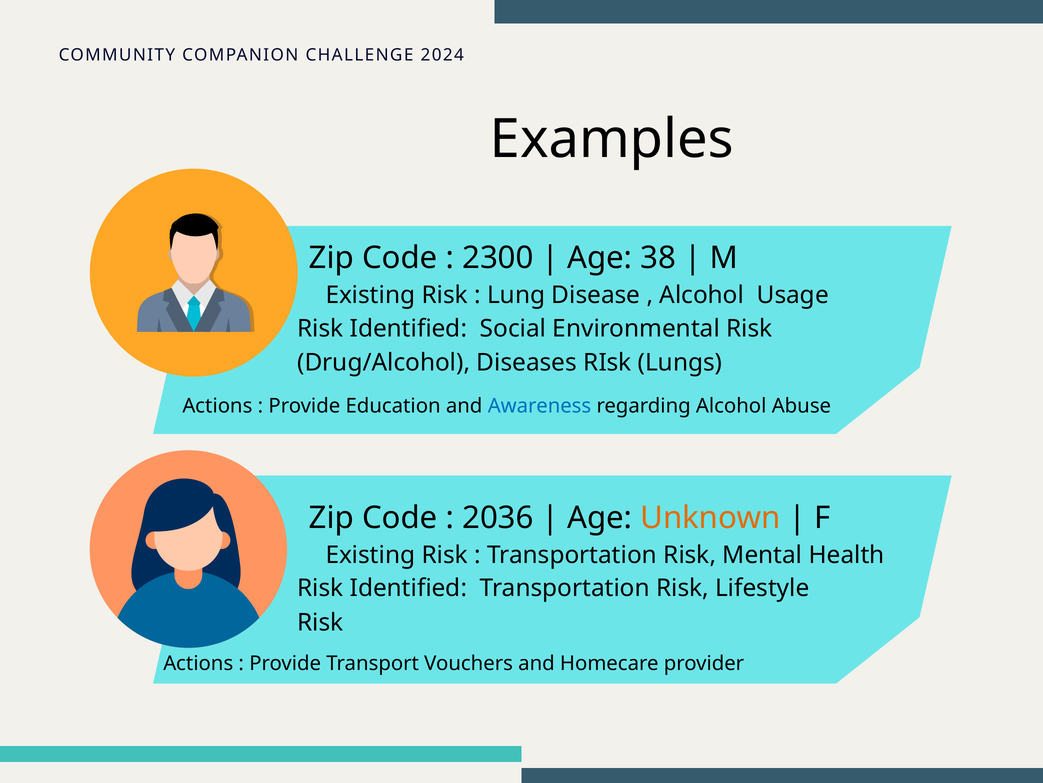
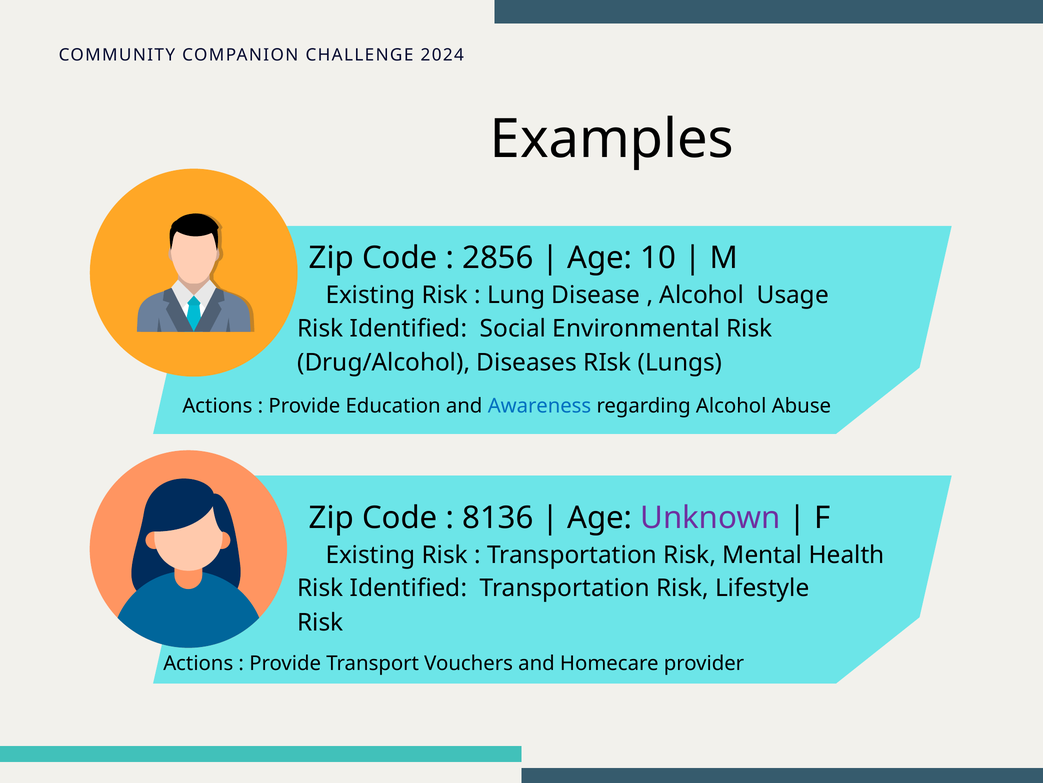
2300: 2300 -> 2856
38: 38 -> 10
2036: 2036 -> 8136
Unknown colour: orange -> purple
